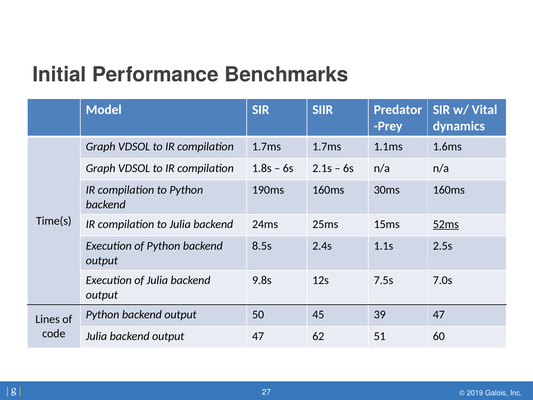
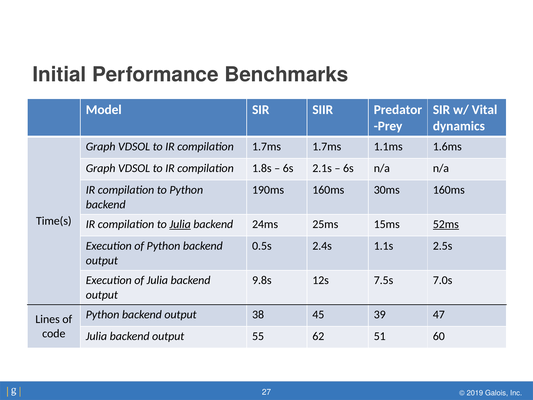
Julia at (180, 224) underline: none -> present
8.5s: 8.5s -> 0.5s
50: 50 -> 38
output 47: 47 -> 55
